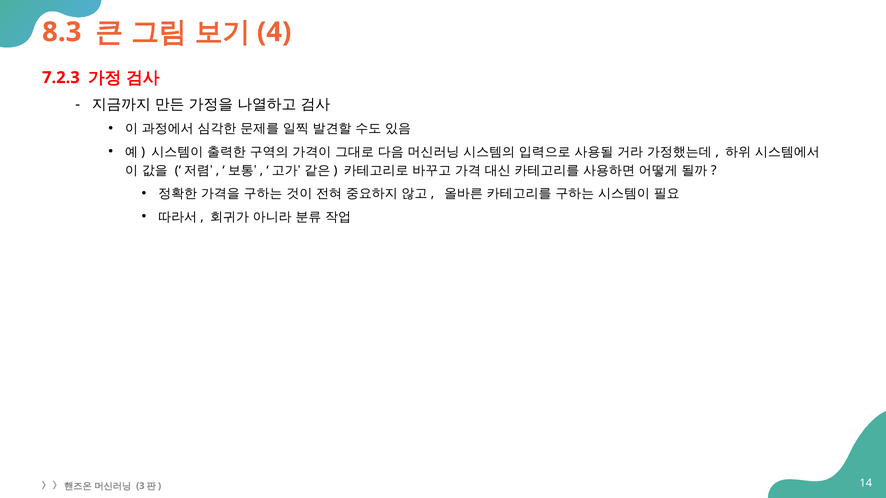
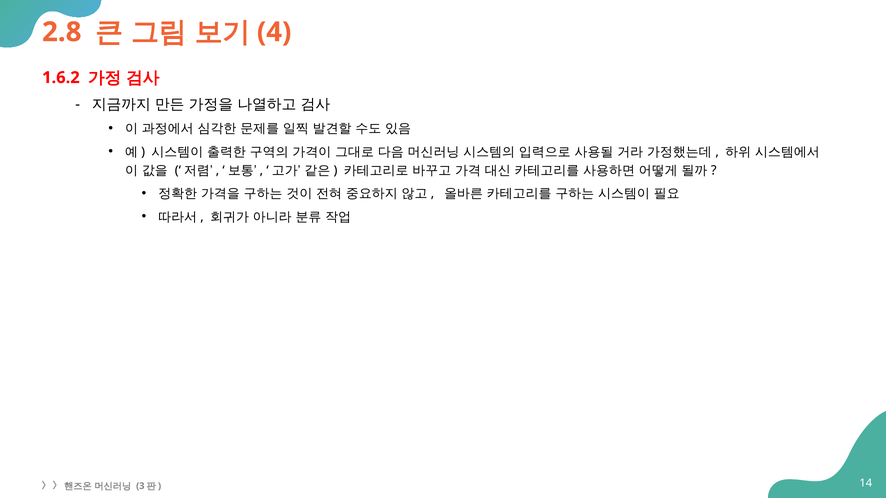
8.3: 8.3 -> 2.8
7.2.3: 7.2.3 -> 1.6.2
